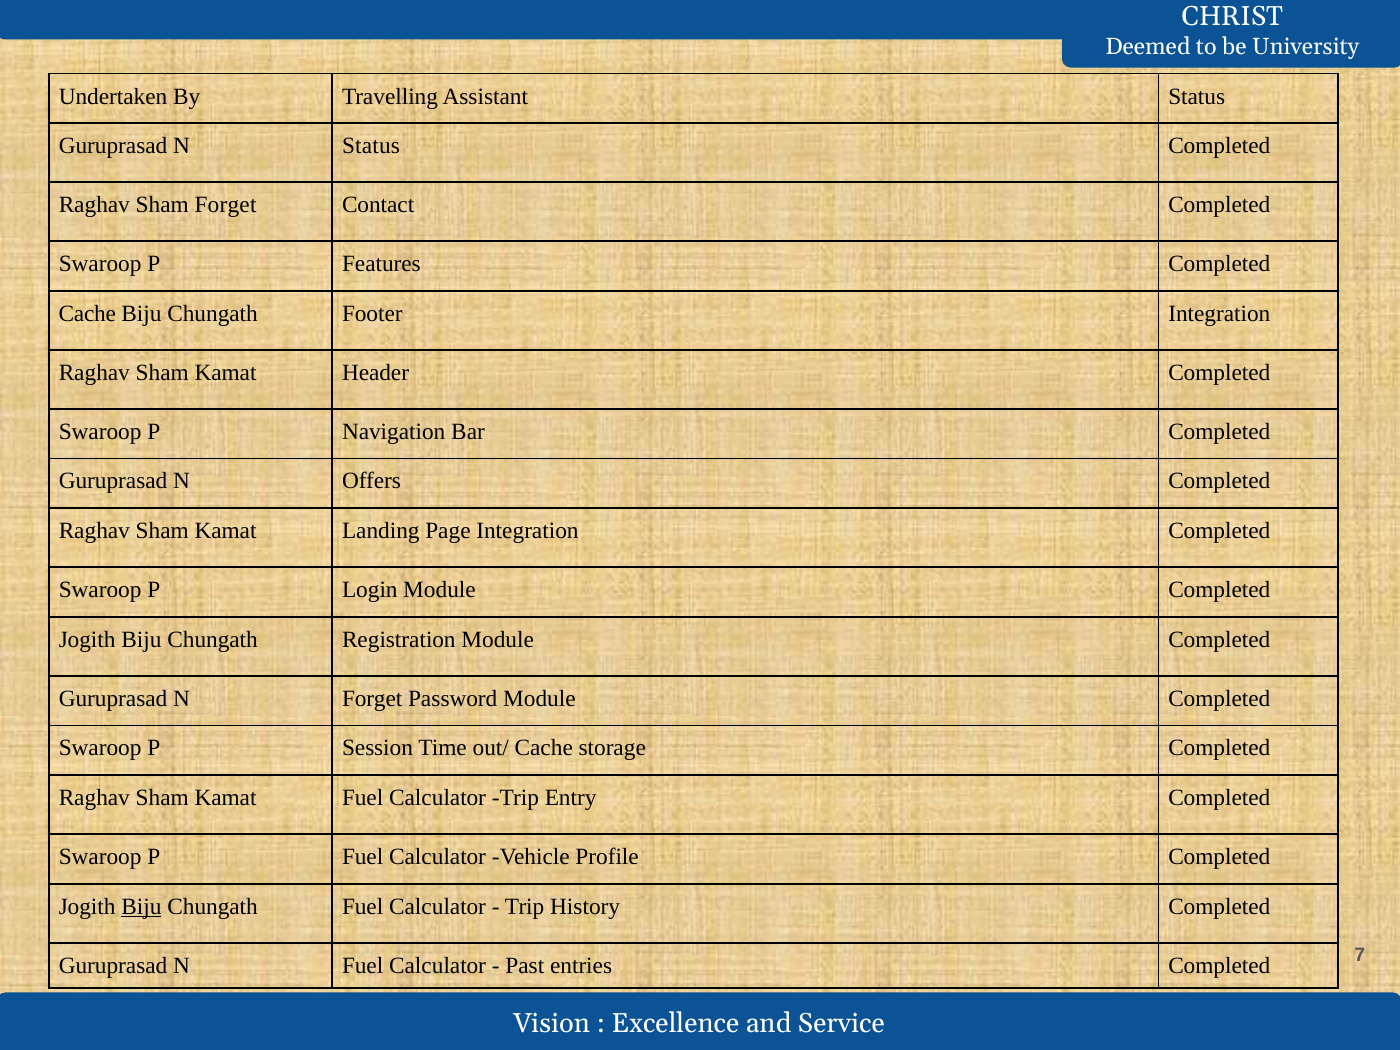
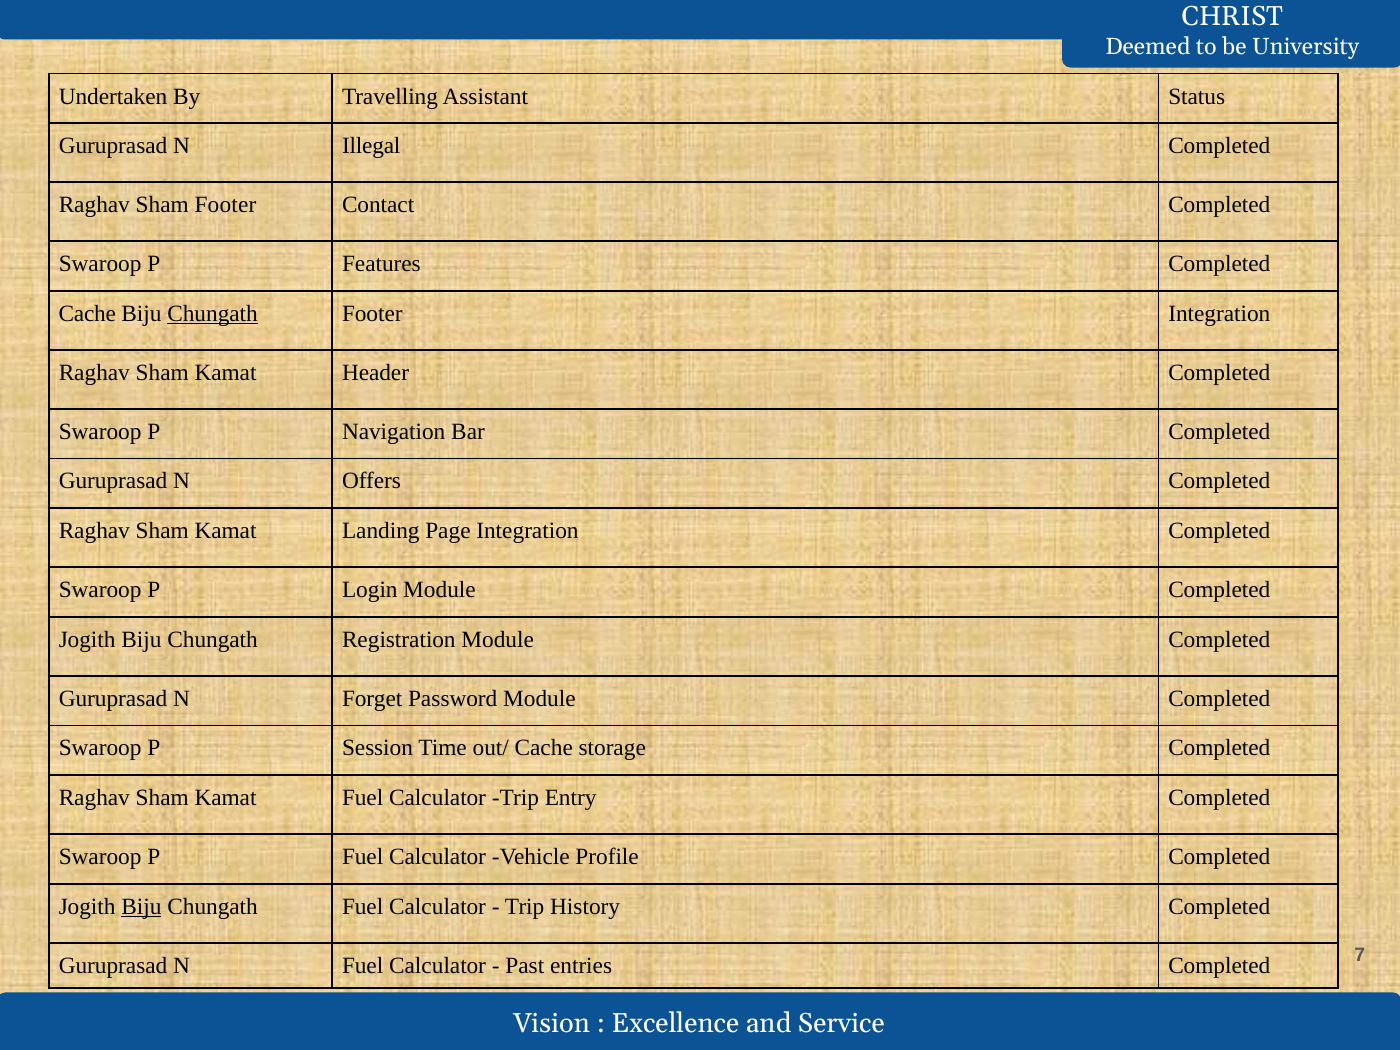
N Status: Status -> Illegal
Sham Forget: Forget -> Footer
Chungath at (213, 314) underline: none -> present
